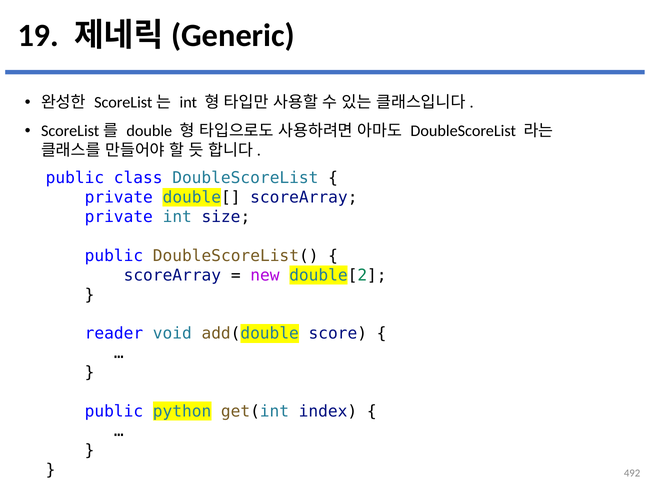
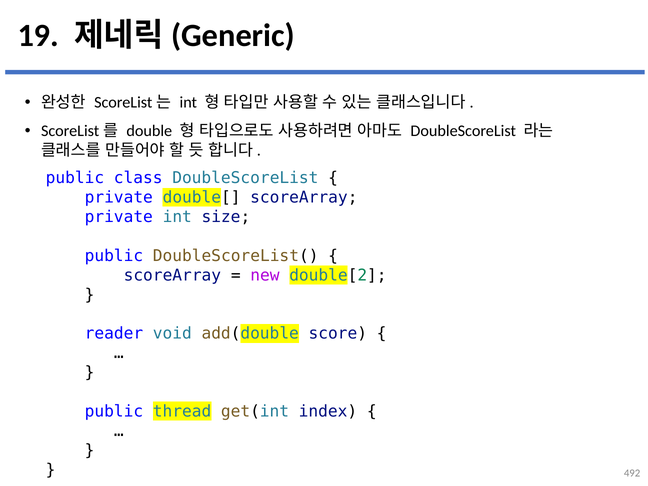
python: python -> thread
